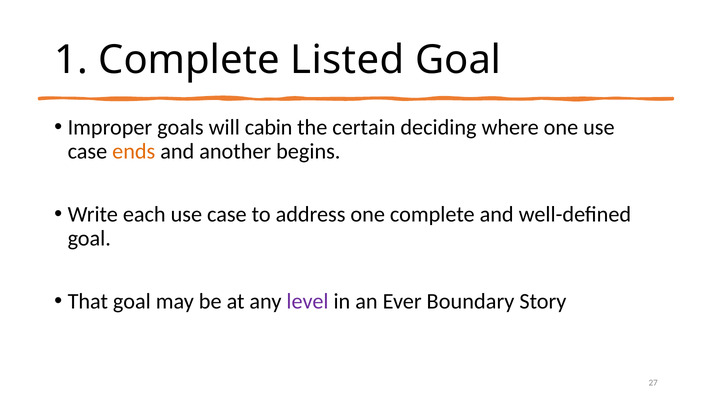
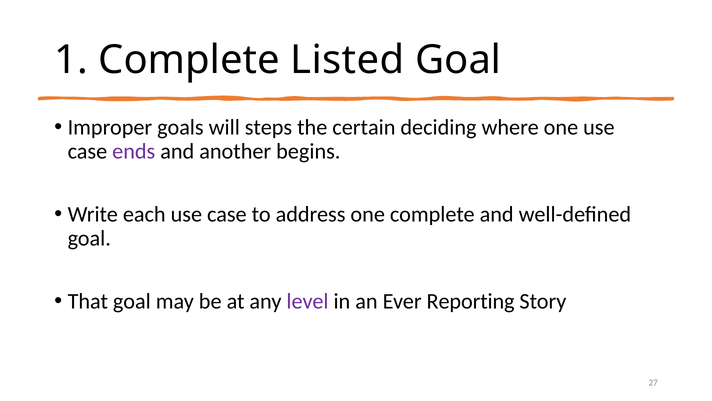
cabin: cabin -> steps
ends colour: orange -> purple
Boundary: Boundary -> Reporting
